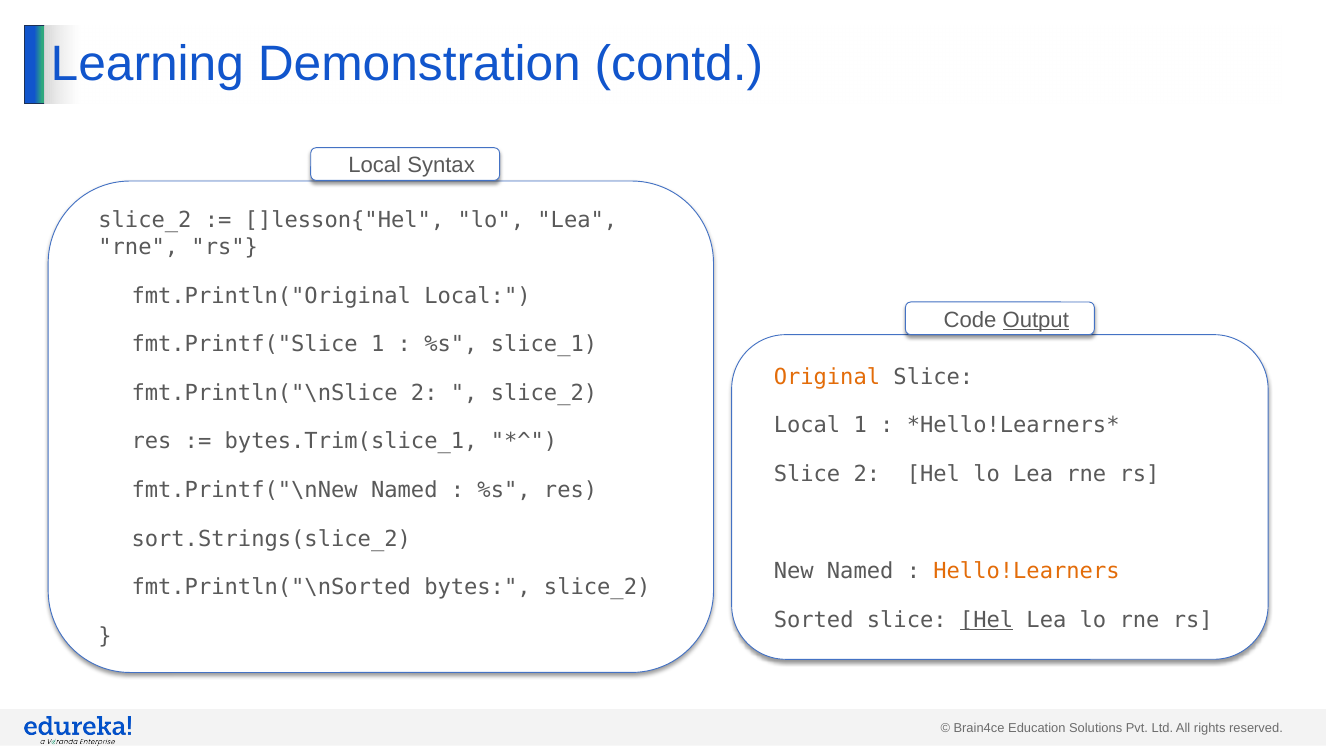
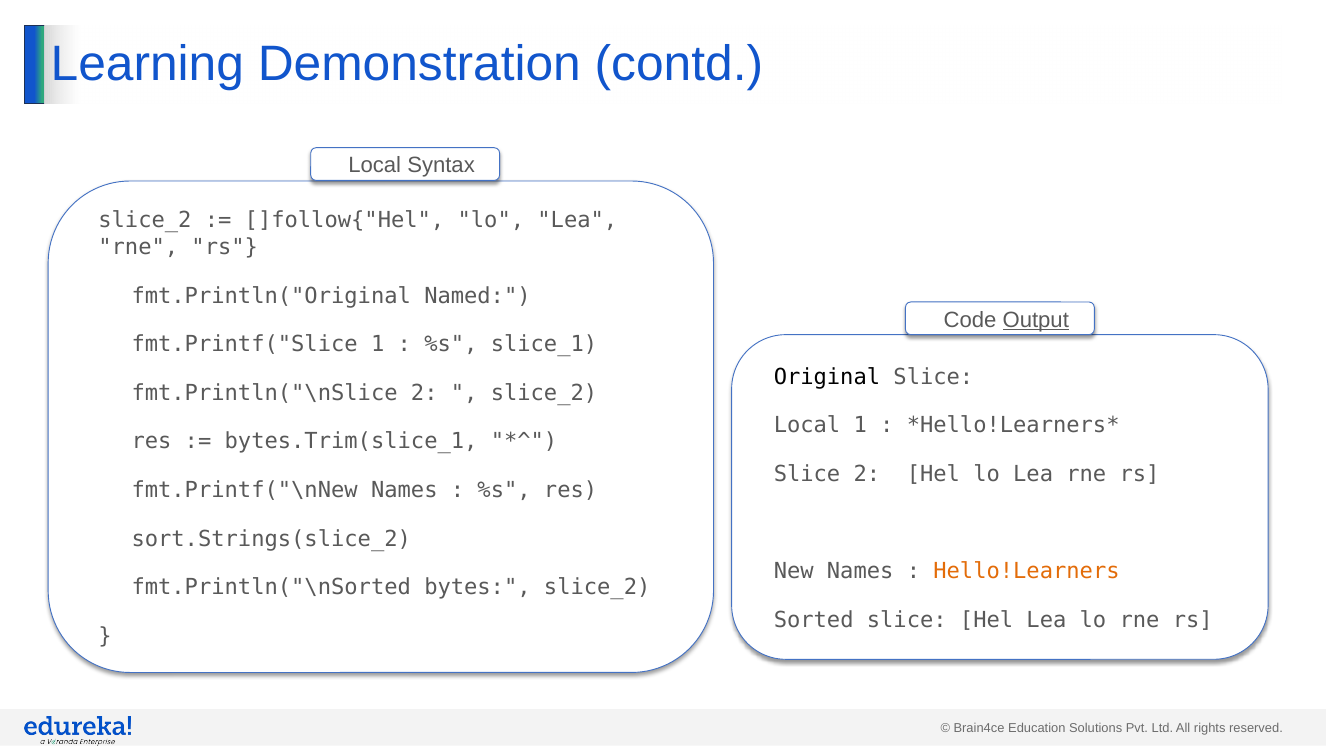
]lesson{"Hel: ]lesson{"Hel -> ]follow{"Hel
fmt.Println("Original Local: Local -> Named
Original colour: orange -> black
fmt.Printf("\nNew Named: Named -> Names
New Named: Named -> Names
Hel at (987, 620) underline: present -> none
